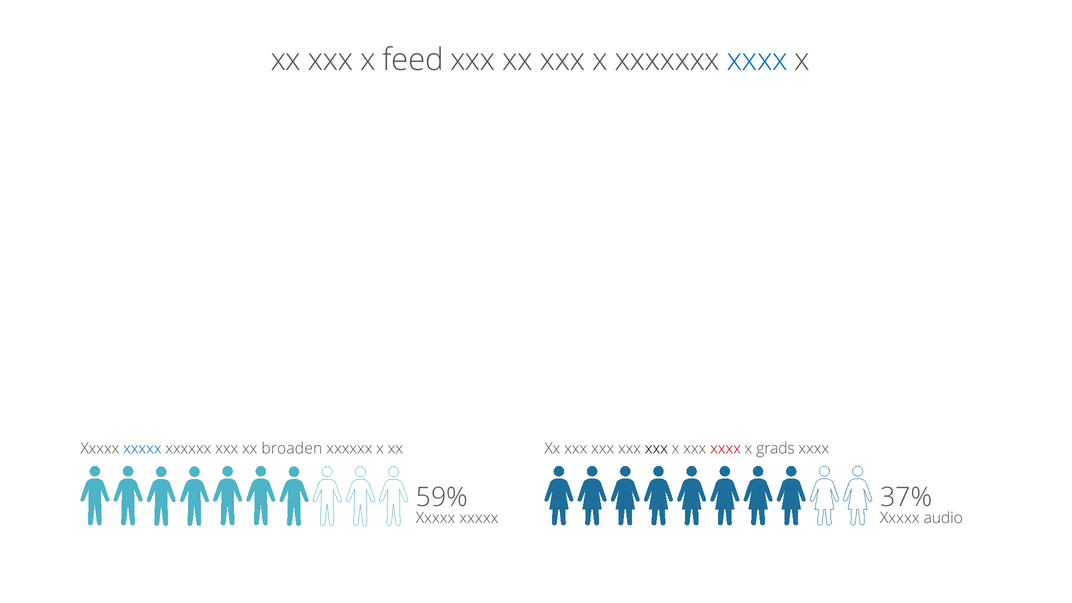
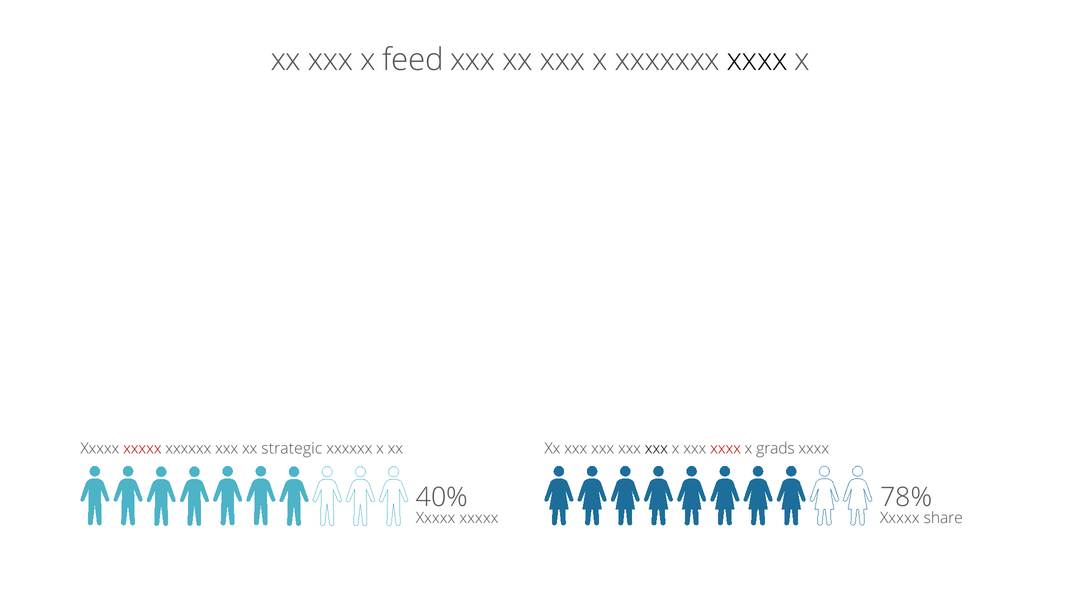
xxxx at (757, 60) colour: blue -> black
xxxxx at (142, 448) colour: blue -> red
broaden: broaden -> strategic
59%: 59% -> 40%
37%: 37% -> 78%
audio: audio -> share
